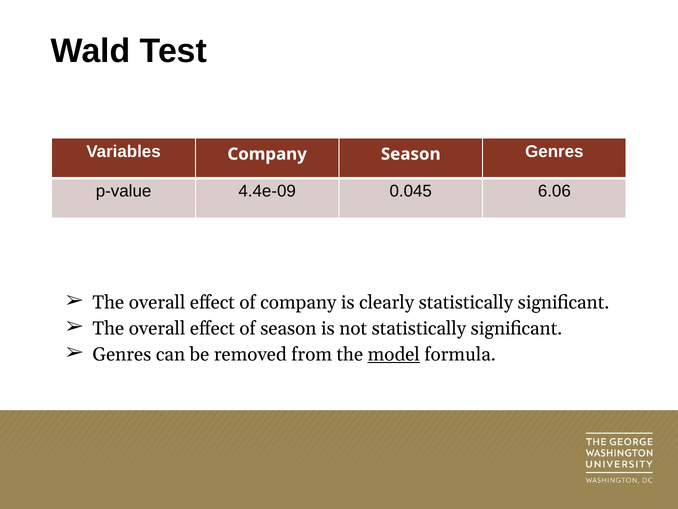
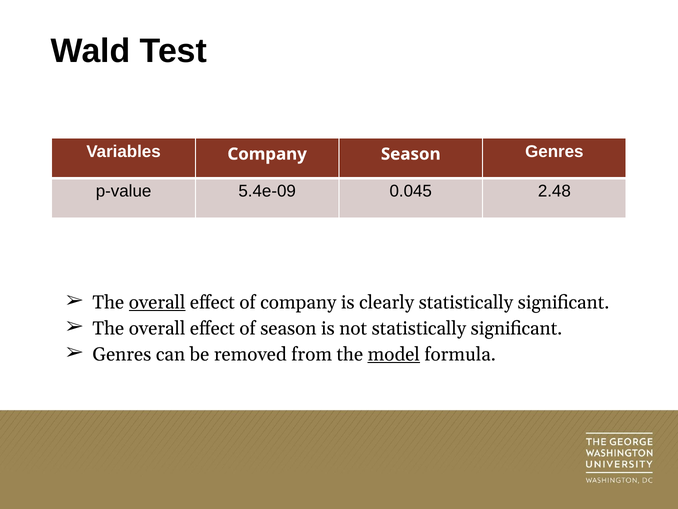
4.4e-09: 4.4e-09 -> 5.4e-09
6.06: 6.06 -> 2.48
overall at (157, 302) underline: none -> present
